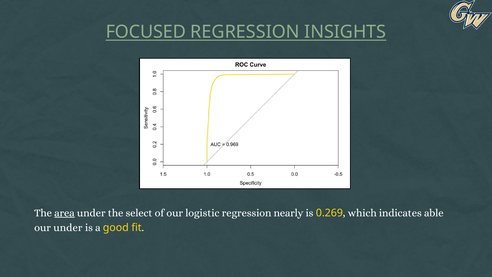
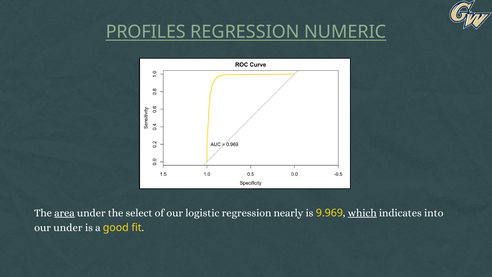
FOCUSED: FOCUSED -> PROFILES
INSIGHTS: INSIGHTS -> NUMERIC
0.269: 0.269 -> 9.969
which underline: none -> present
able: able -> into
